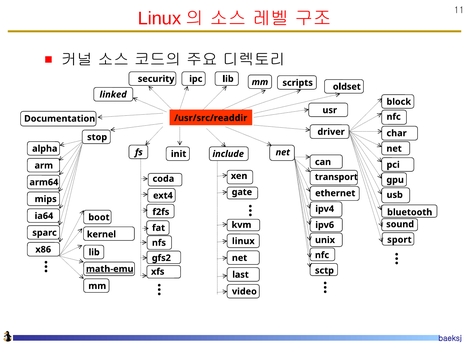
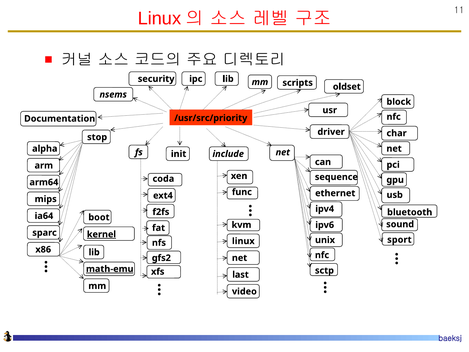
linked: linked -> nsems
/usr/src/readdir: /usr/src/readdir -> /usr/src/priority
transport: transport -> sequence
gate: gate -> func
kernel underline: none -> present
